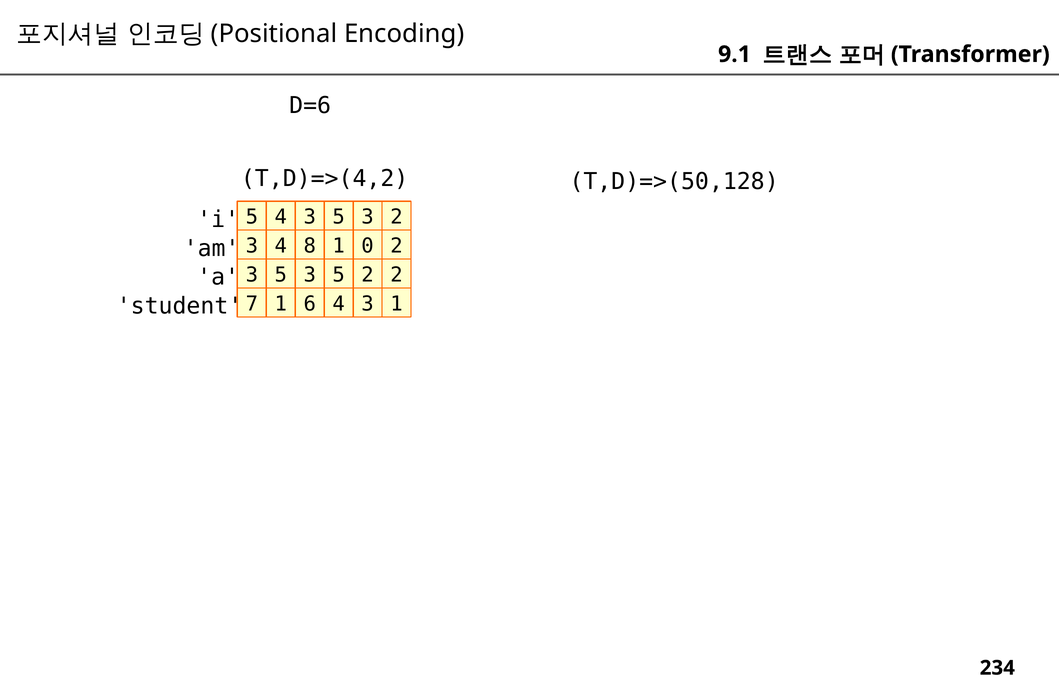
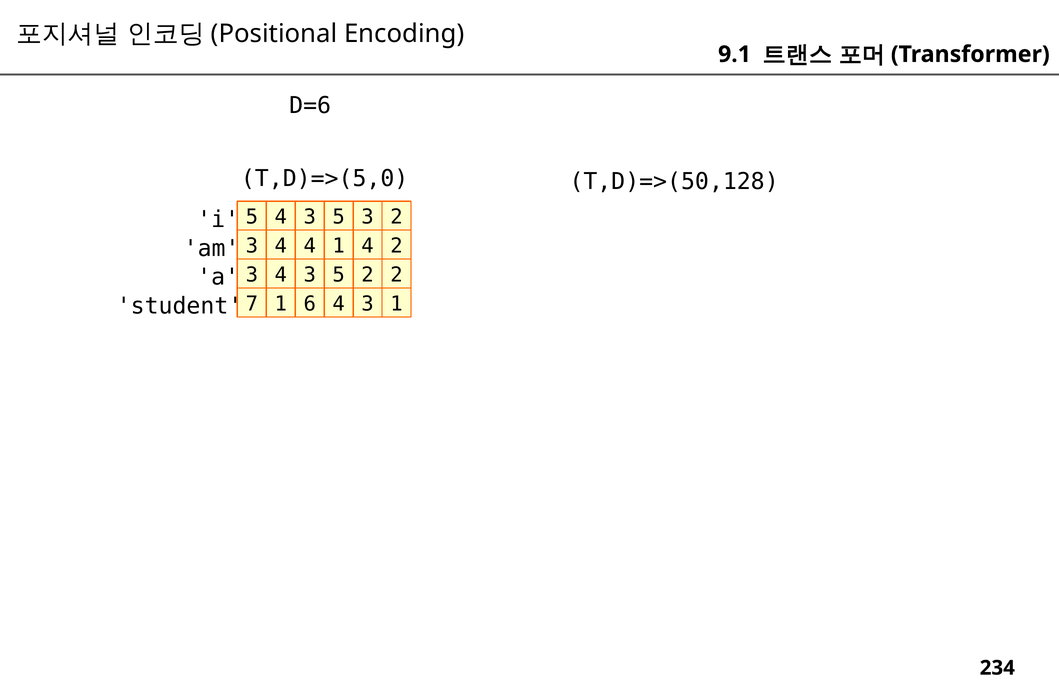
T,D)=>(4,2: T,D)=>(4,2 -> T,D)=>(5,0
4 8: 8 -> 4
1 0: 0 -> 4
5 at (281, 275): 5 -> 4
